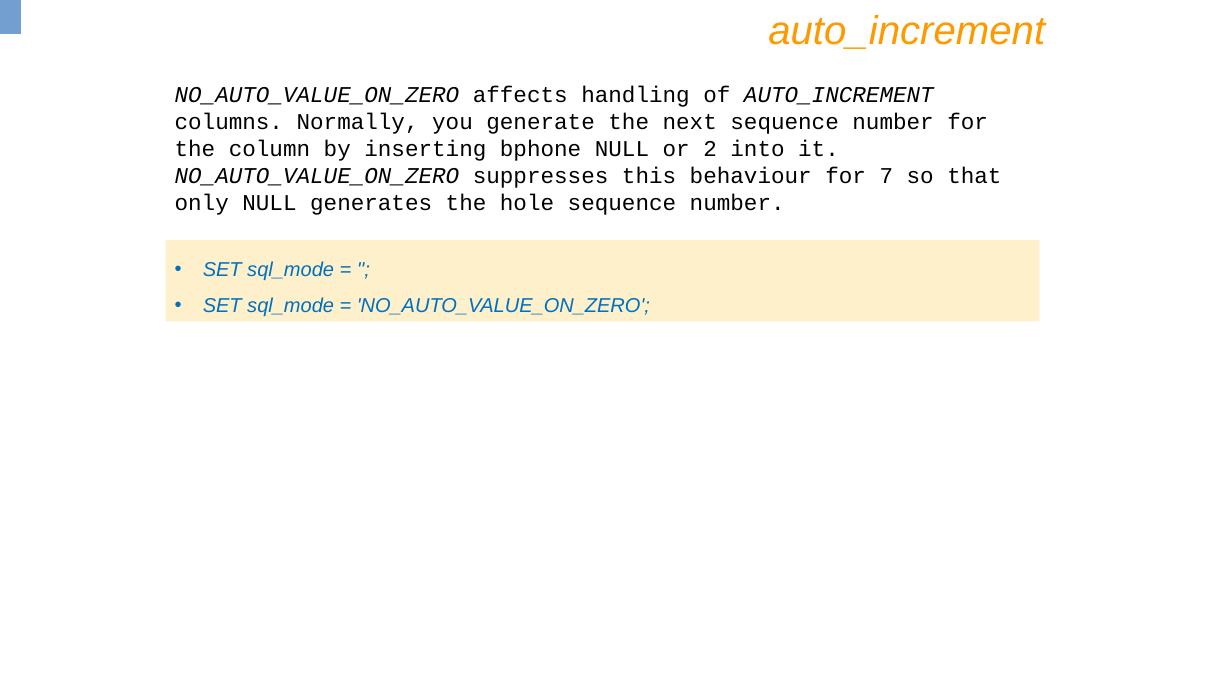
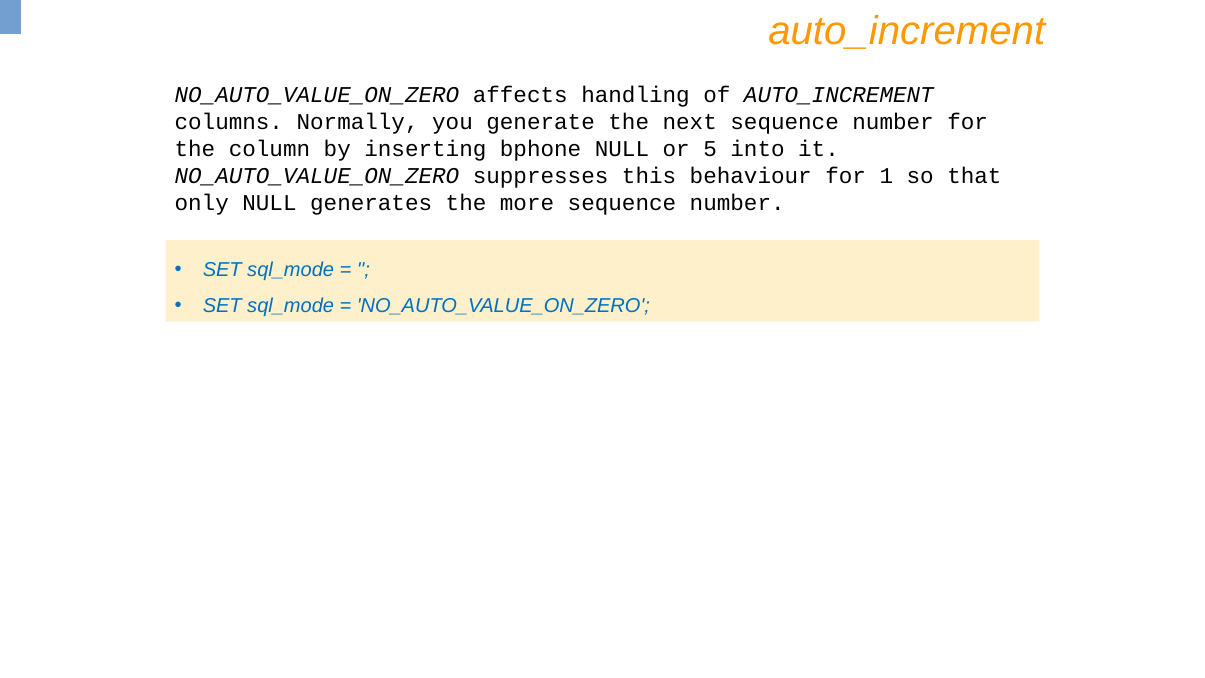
2: 2 -> 5
7: 7 -> 1
hole: hole -> more
